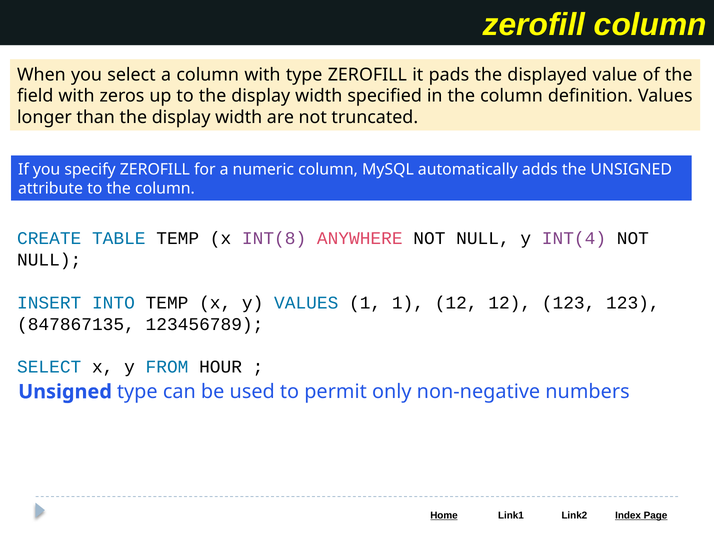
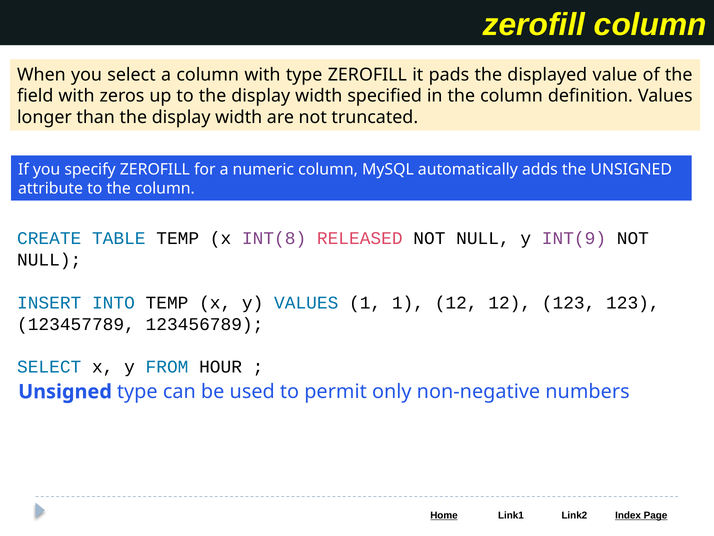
ANYWHERE: ANYWHERE -> RELEASED
INT(4: INT(4 -> INT(9
847867135: 847867135 -> 123457789
